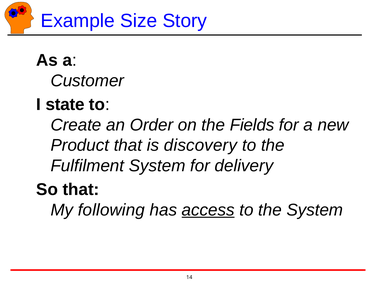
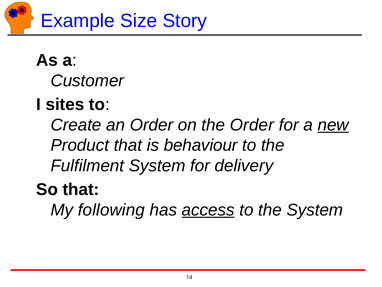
state: state -> sites
the Fields: Fields -> Order
new underline: none -> present
discovery: discovery -> behaviour
